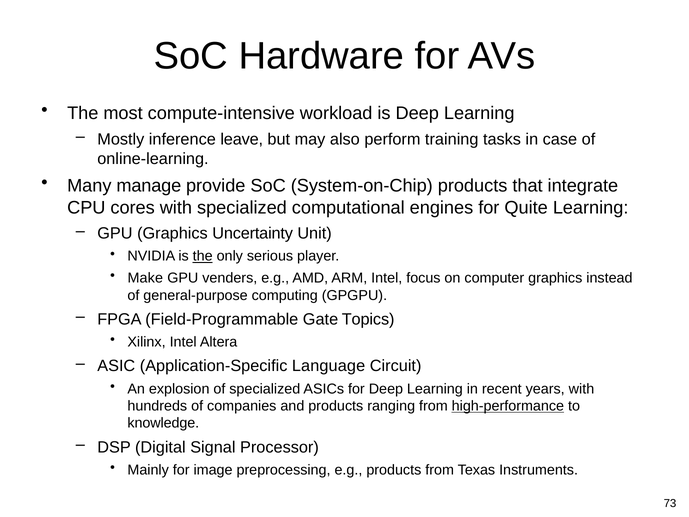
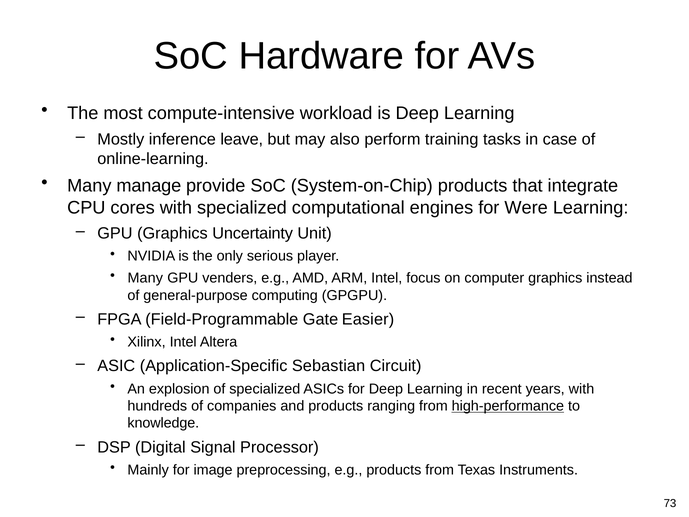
Quite: Quite -> Were
the at (203, 256) underline: present -> none
Make at (145, 278): Make -> Many
Topics: Topics -> Easier
Language: Language -> Sebastian
